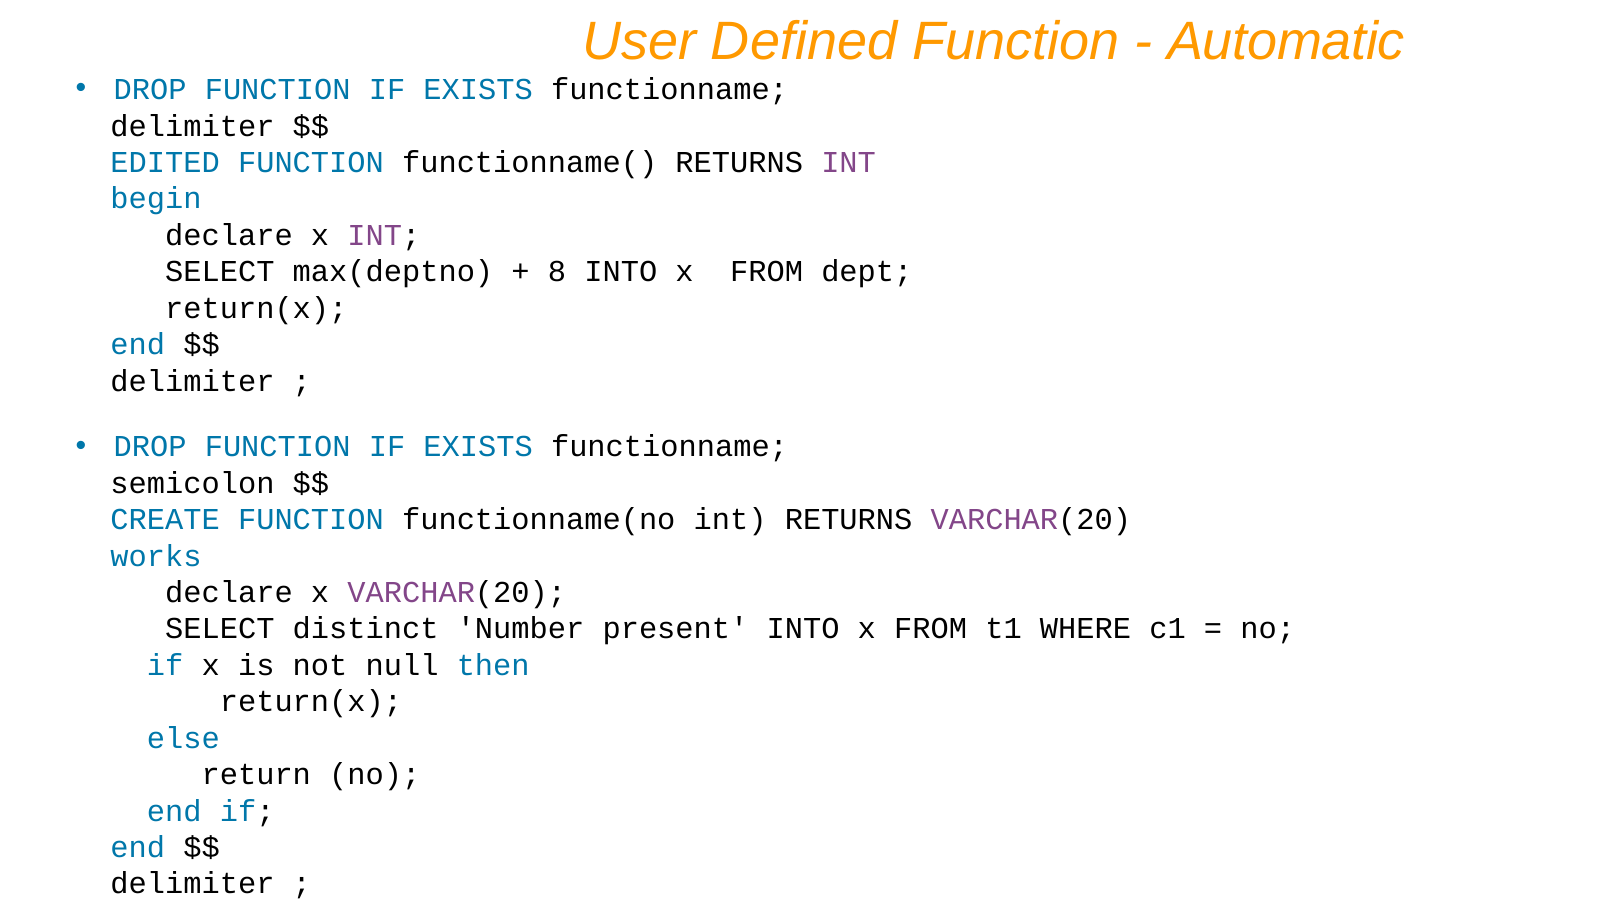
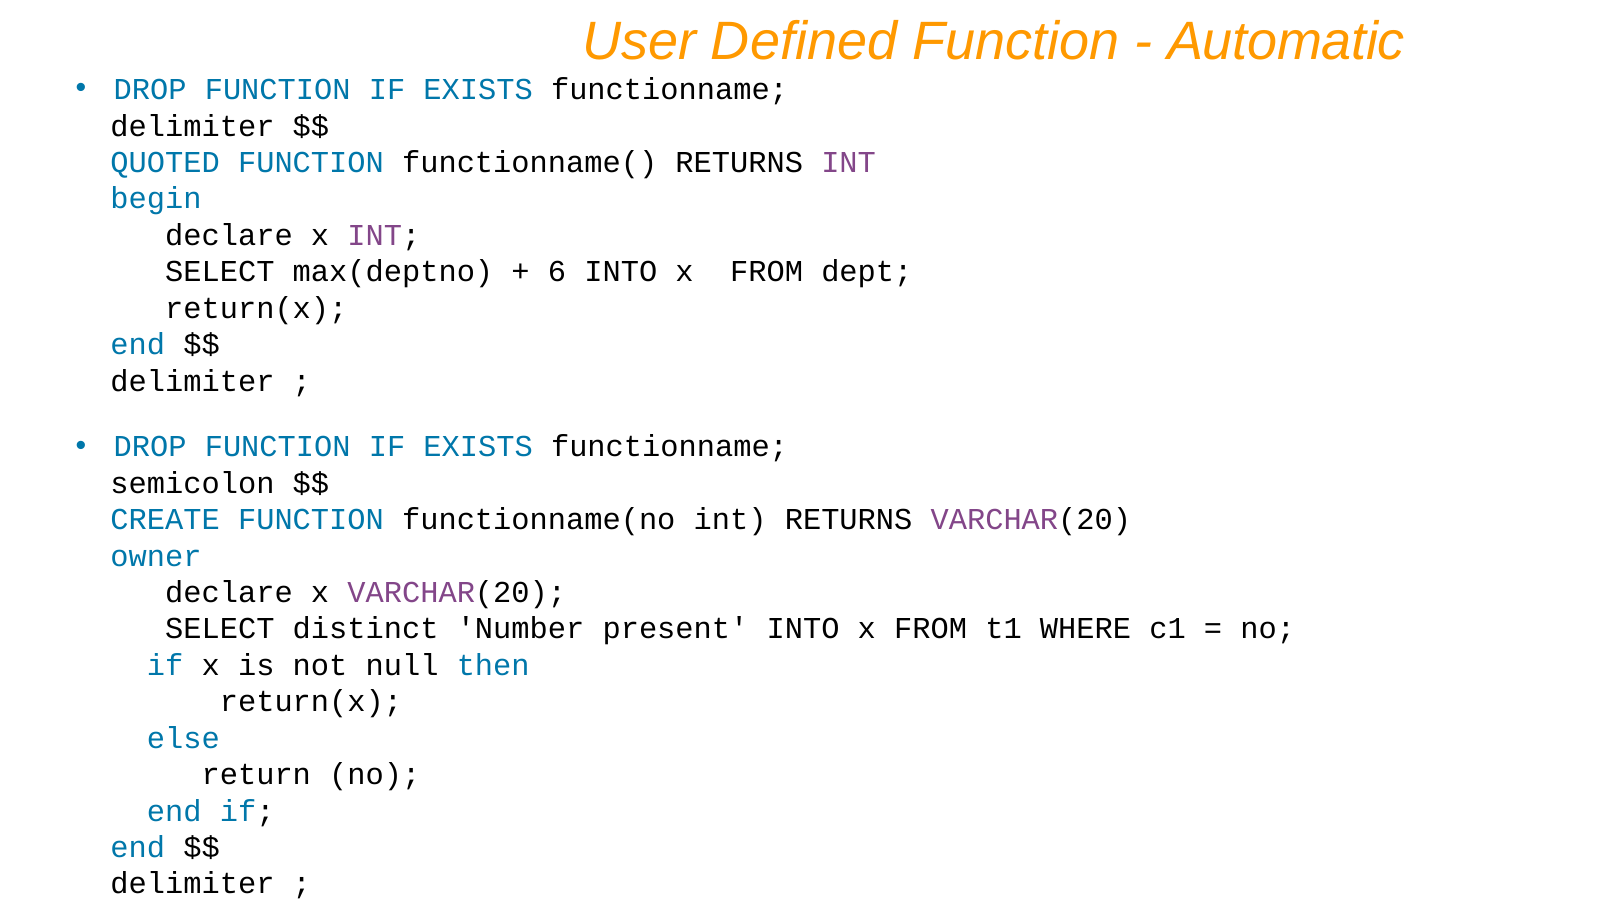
EDITED: EDITED -> QUOTED
8: 8 -> 6
works: works -> owner
